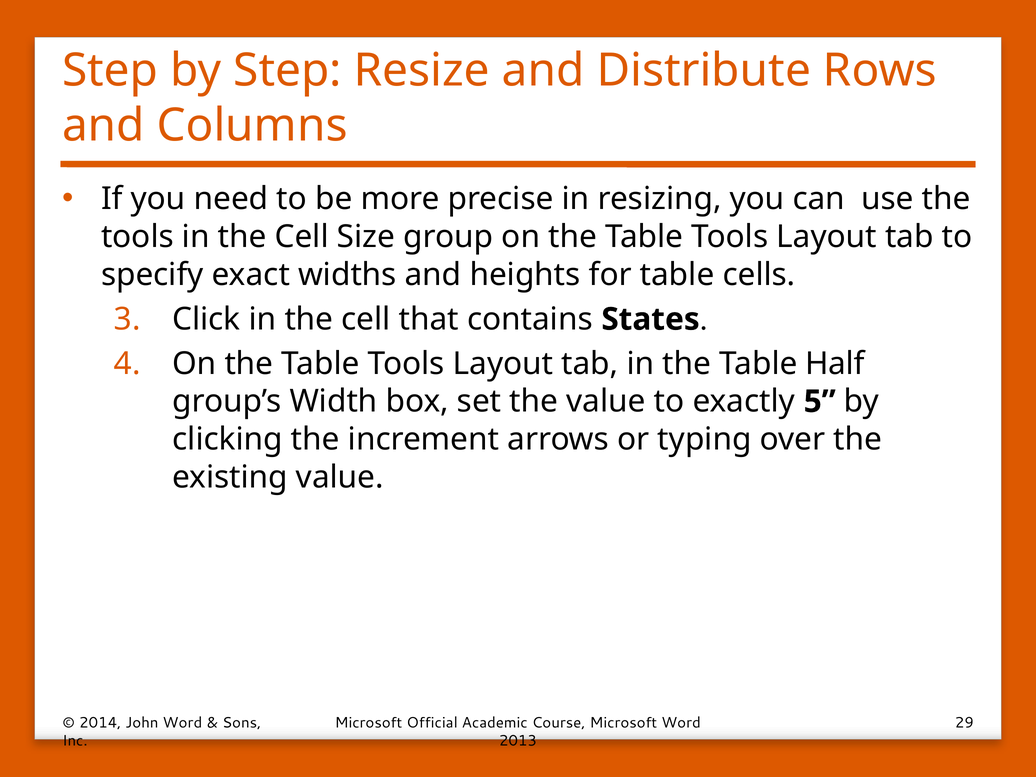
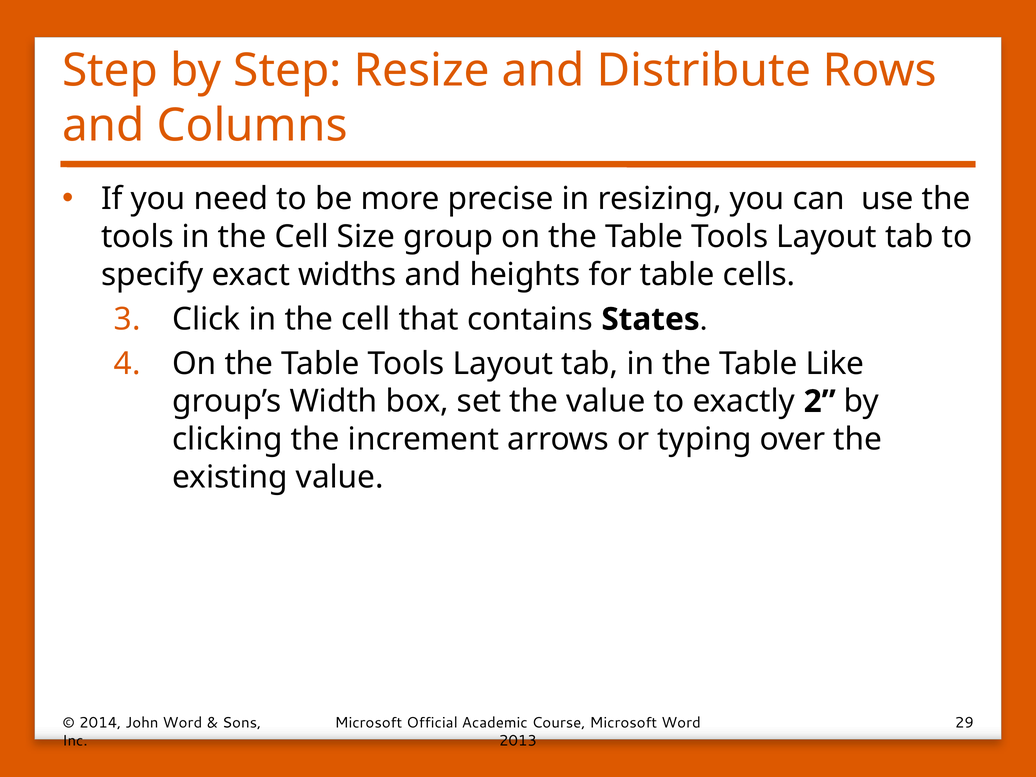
Half: Half -> Like
5: 5 -> 2
